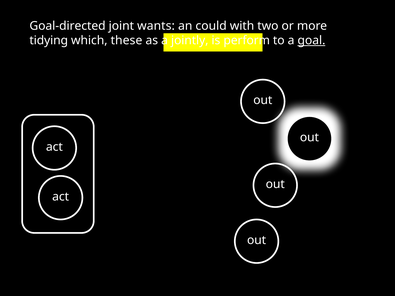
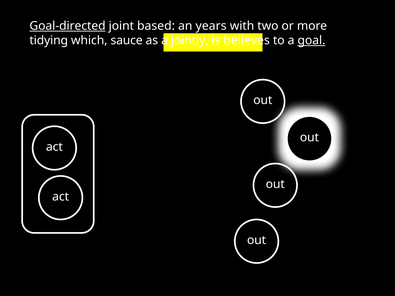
Goal-directed underline: none -> present
wants: wants -> based
could: could -> years
these: these -> sauce
perform: perform -> believes
